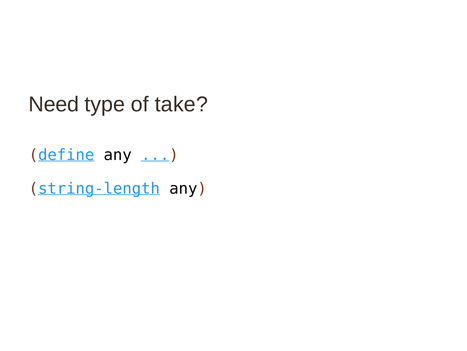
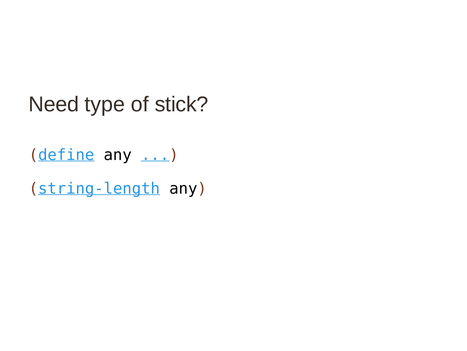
take: take -> stick
